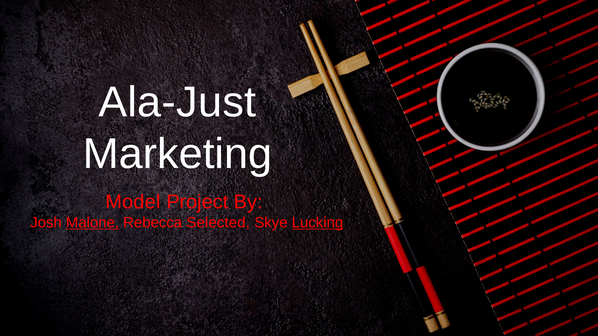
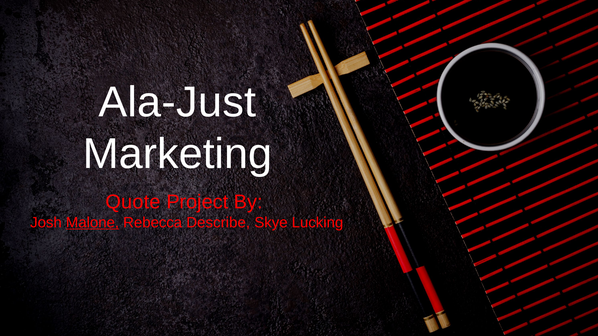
Model: Model -> Quote
Selected: Selected -> Describe
Lucking underline: present -> none
